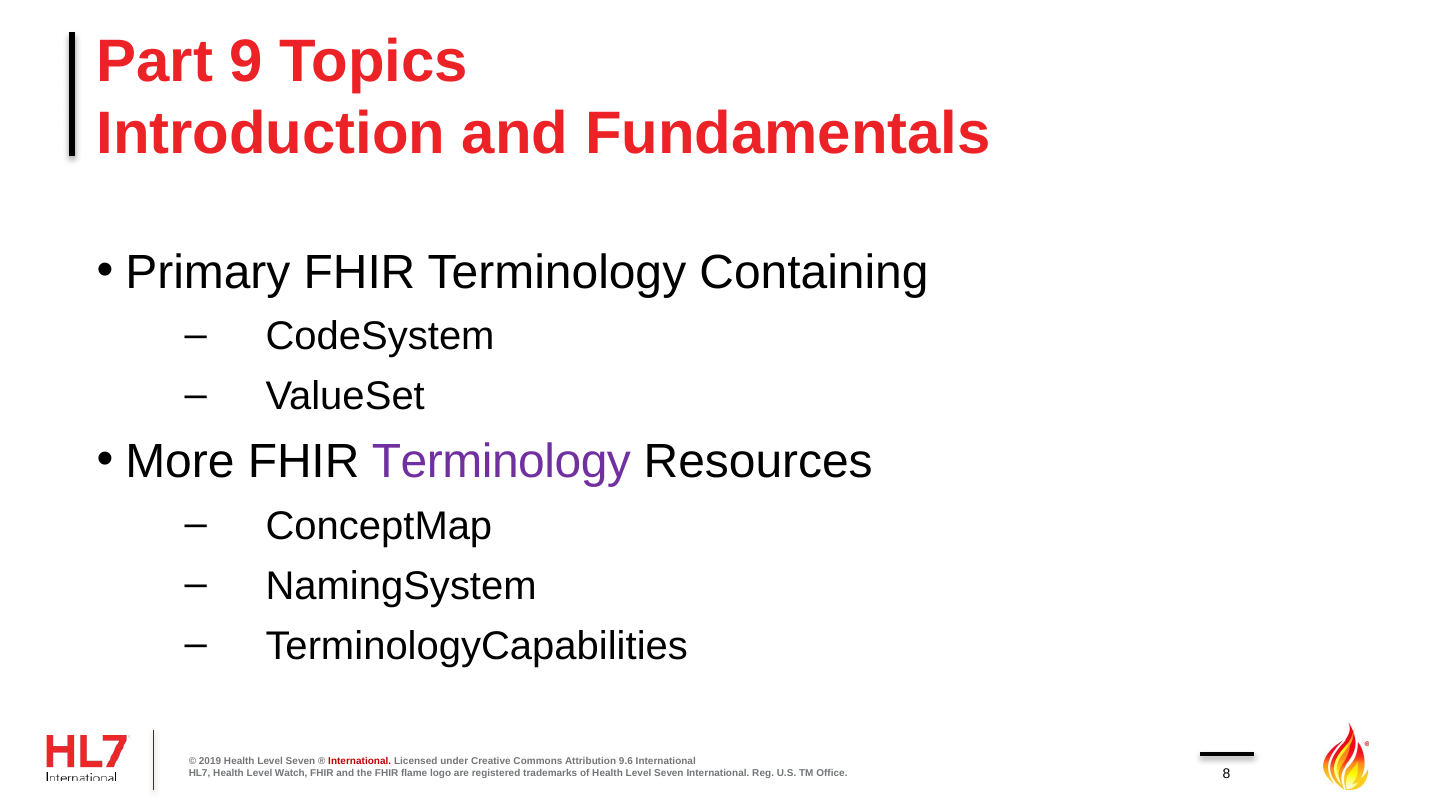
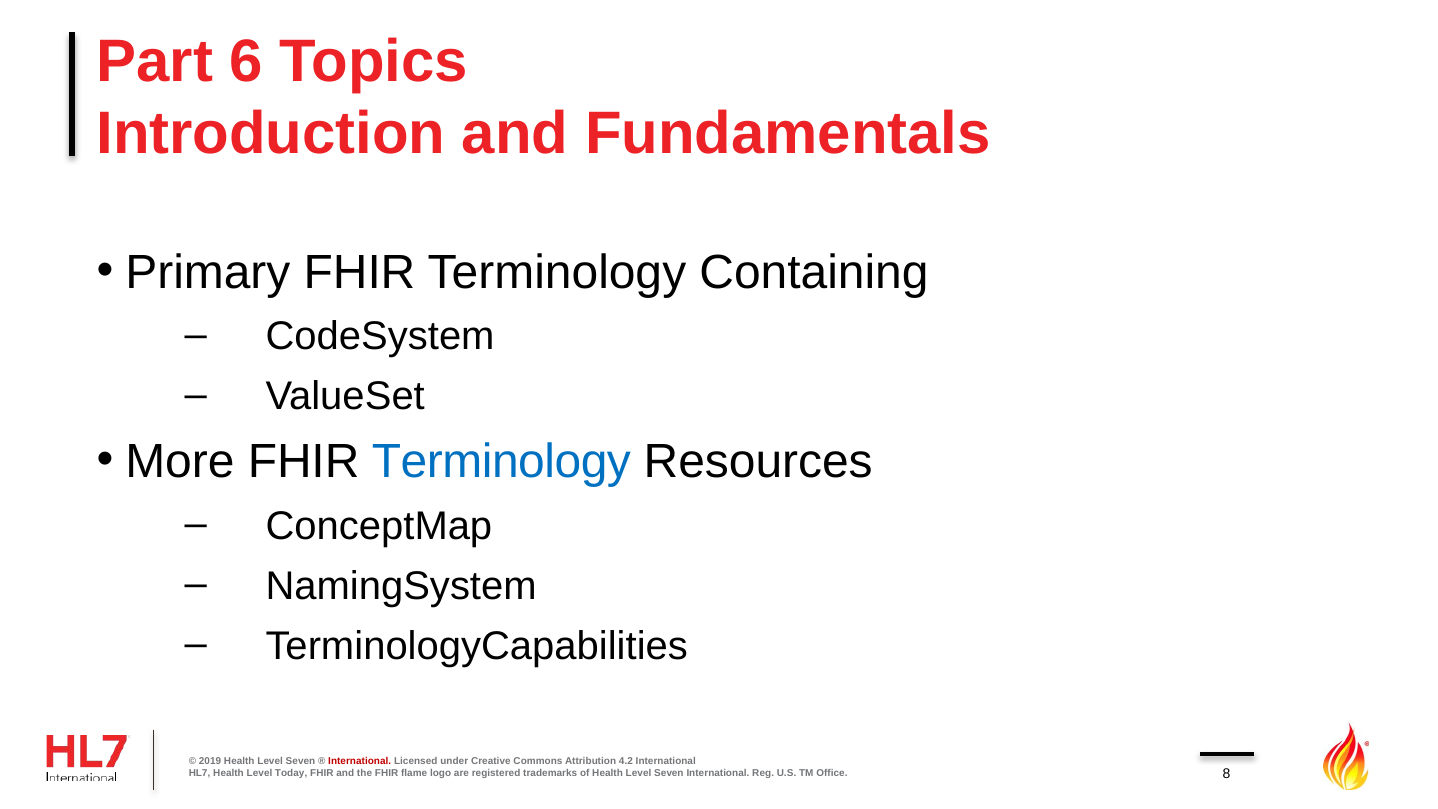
9: 9 -> 6
Terminology at (501, 462) colour: purple -> blue
9.6: 9.6 -> 4.2
Watch: Watch -> Today
